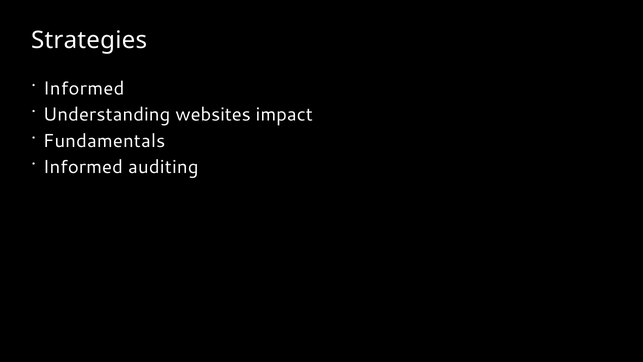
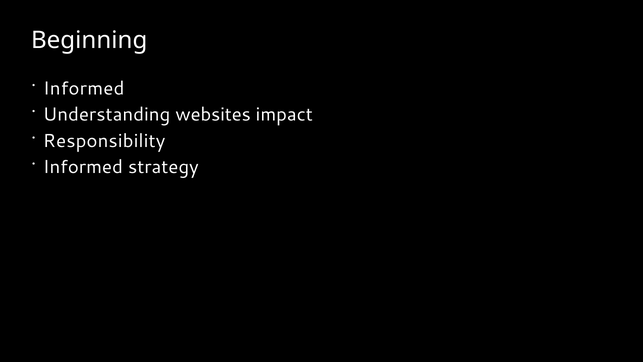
Strategies: Strategies -> Beginning
Fundamentals: Fundamentals -> Responsibility
auditing: auditing -> strategy
